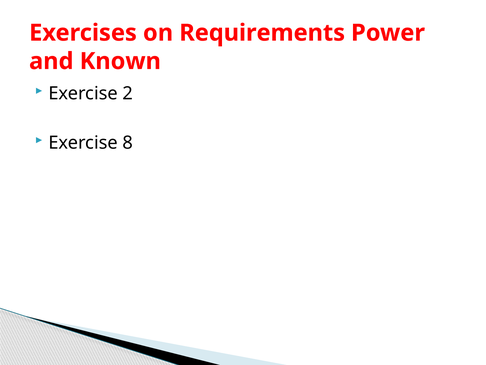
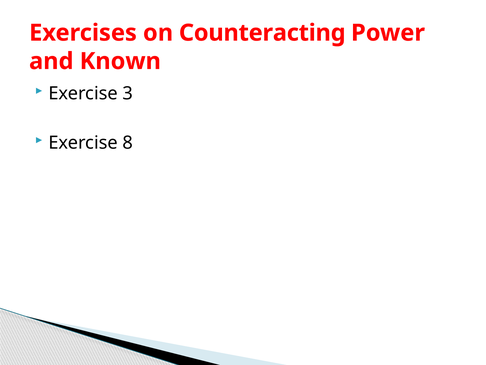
Requirements: Requirements -> Counteracting
2: 2 -> 3
